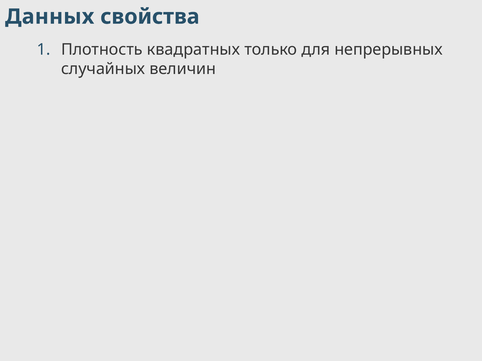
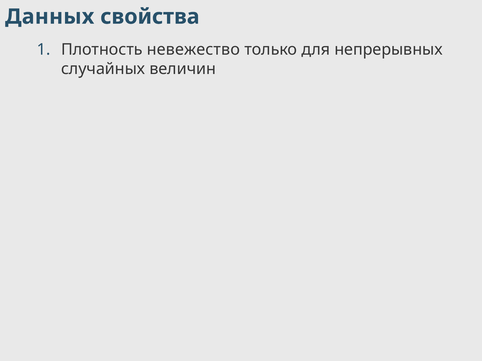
квадратных: квадратных -> невежество
